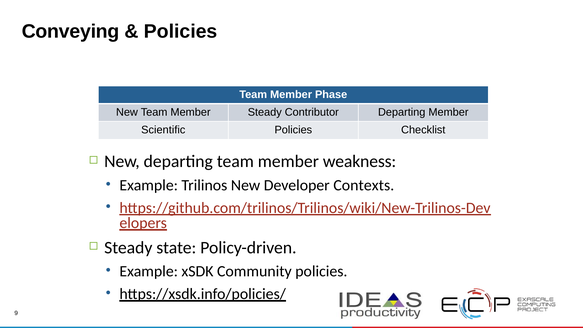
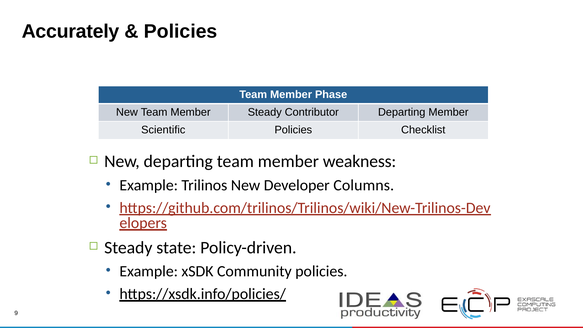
Conveying: Conveying -> Accurately
Contexts: Contexts -> Columns
